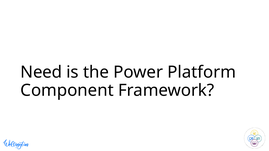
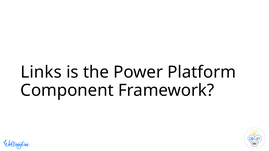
Need: Need -> Links
